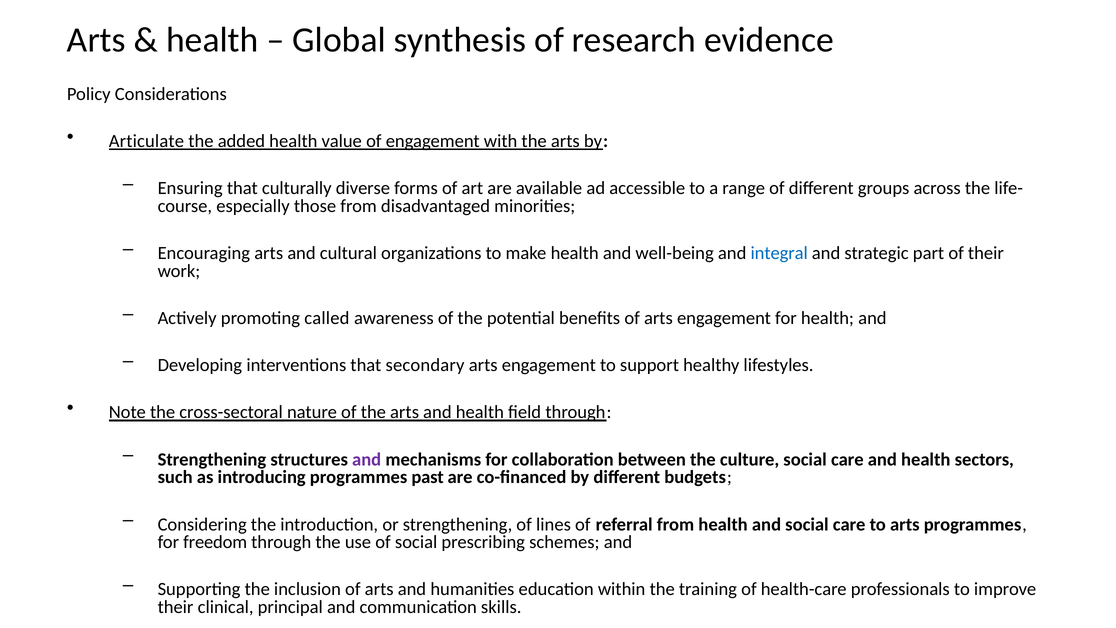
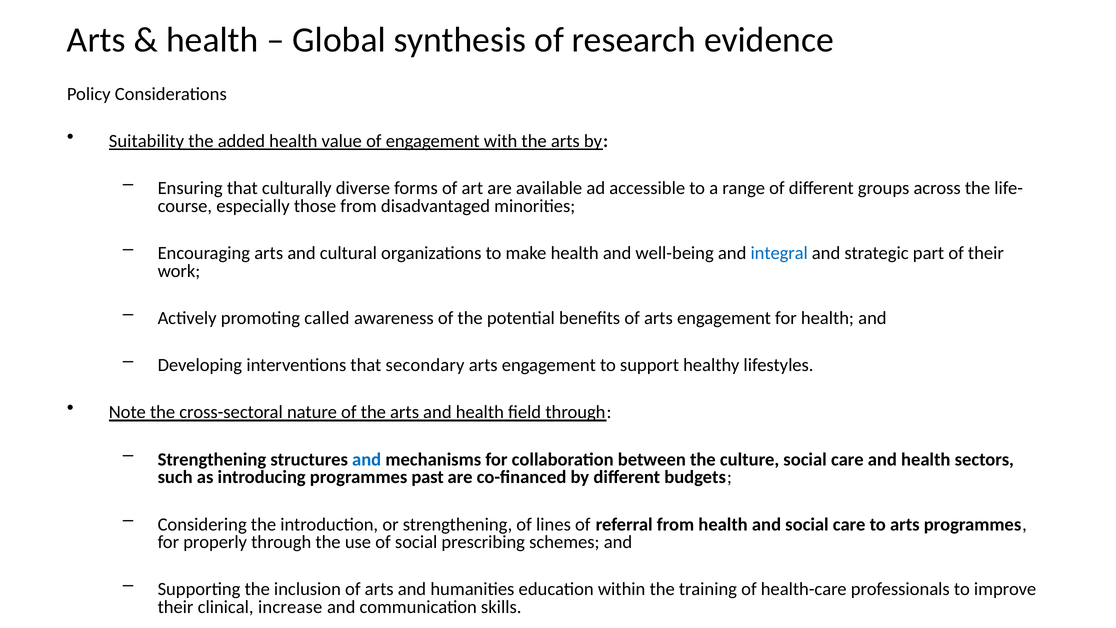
Articulate: Articulate -> Suitability
and at (367, 459) colour: purple -> blue
freedom: freedom -> properly
principal: principal -> increase
